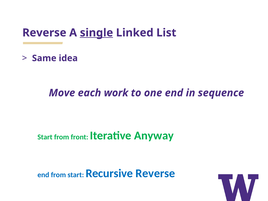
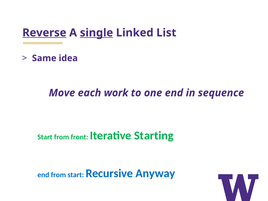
Reverse at (44, 33) underline: none -> present
Anyway: Anyway -> Starting
Recursive Reverse: Reverse -> Anyway
